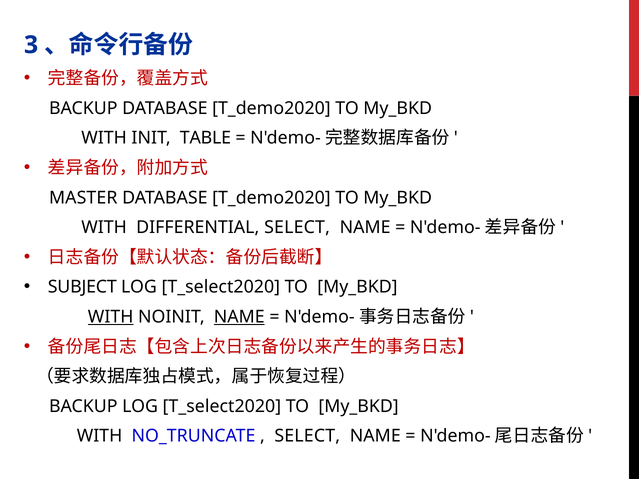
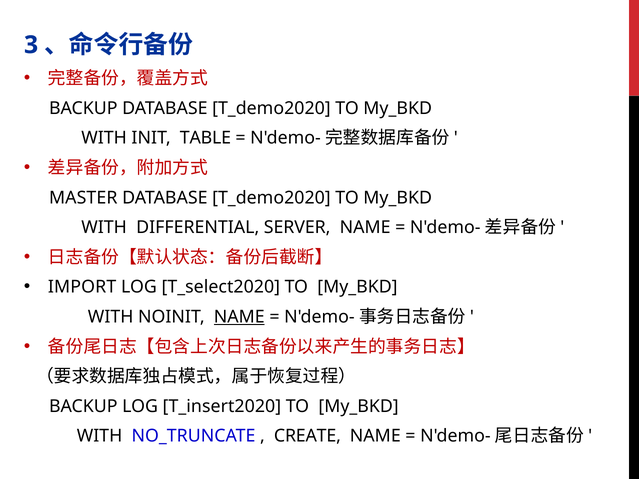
DIFFERENTIAL SELECT: SELECT -> SERVER
SUBJECT: SUBJECT -> IMPORT
WITH at (111, 317) underline: present -> none
BACKUP LOG T_select2020: T_select2020 -> T_insert2020
SELECT at (307, 436): SELECT -> CREATE
